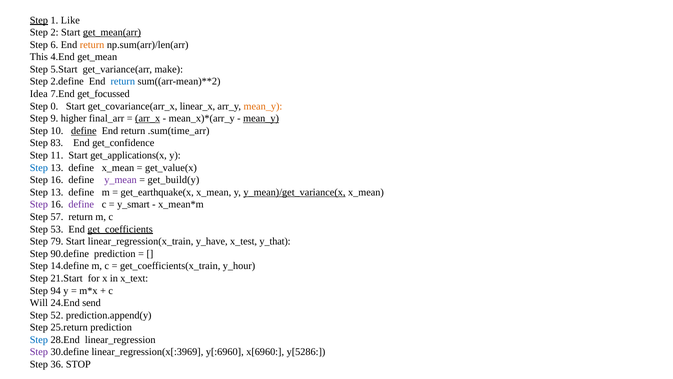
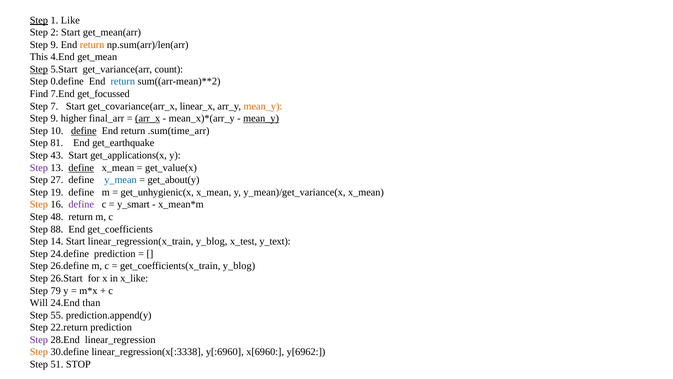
get_mean(arr underline: present -> none
6 at (54, 45): 6 -> 9
Step at (39, 69) underline: none -> present
make: make -> count
2.define: 2.define -> 0.define
Idea: Idea -> Find
0: 0 -> 7
83: 83 -> 81
get_confidence: get_confidence -> get_earthquake
11: 11 -> 43
Step at (39, 167) colour: blue -> purple
define at (81, 167) underline: none -> present
16 at (57, 180): 16 -> 27
y_mean colour: purple -> blue
get_build(y: get_build(y -> get_about(y
13 at (57, 192): 13 -> 19
get_earthquake(x: get_earthquake(x -> get_unhygienic(x
y_mean)/get_variance(x underline: present -> none
Step at (39, 204) colour: purple -> orange
57: 57 -> 48
53: 53 -> 88
get_coefficients underline: present -> none
79: 79 -> 14
linear_regression(x_train y_have: y_have -> y_blog
y_that: y_that -> y_text
90.define: 90.define -> 24.define
14.define: 14.define -> 26.define
get_coefficients(x_train y_hour: y_hour -> y_blog
21.Start: 21.Start -> 26.Start
x_text: x_text -> x_like
94: 94 -> 79
send: send -> than
52: 52 -> 55
25.return: 25.return -> 22.return
Step at (39, 339) colour: blue -> purple
Step at (39, 352) colour: purple -> orange
linear_regression(x[:3969: linear_regression(x[:3969 -> linear_regression(x[:3338
y[5286: y[5286 -> y[6962
36: 36 -> 51
